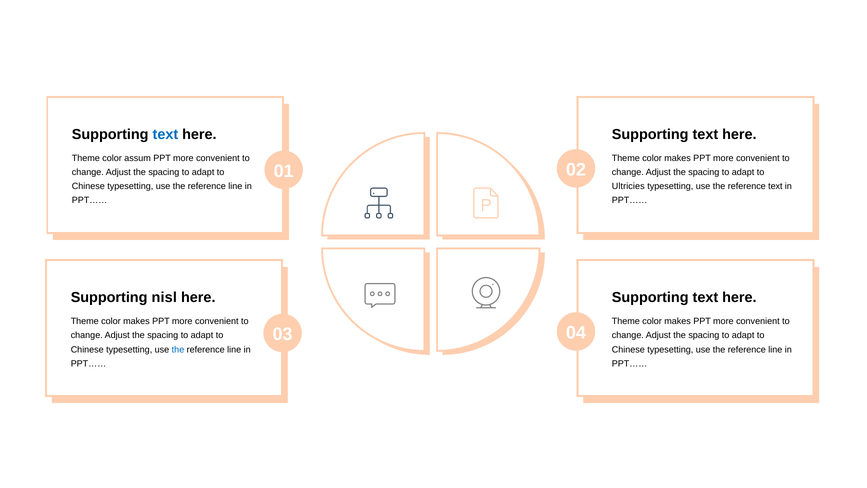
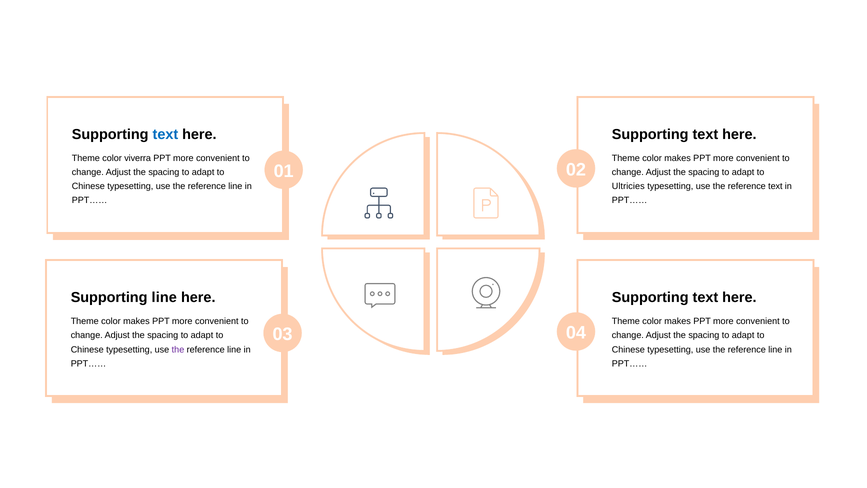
assum: assum -> viverra
Supporting nisl: nisl -> line
the at (178, 349) colour: blue -> purple
